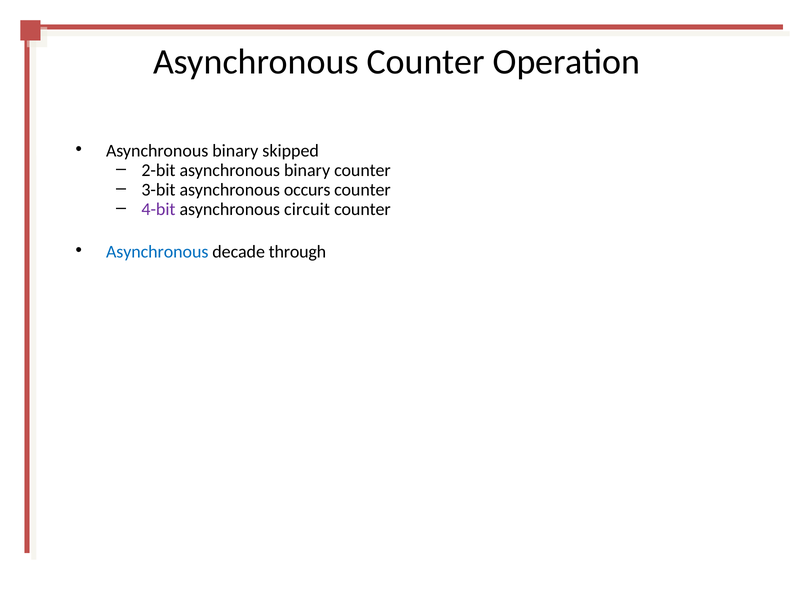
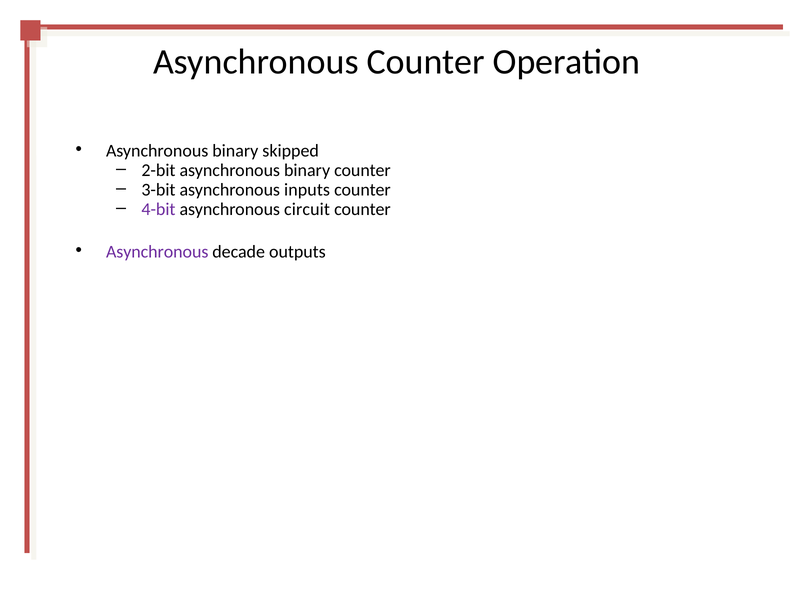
occurs: occurs -> inputs
Asynchronous at (157, 252) colour: blue -> purple
through: through -> outputs
